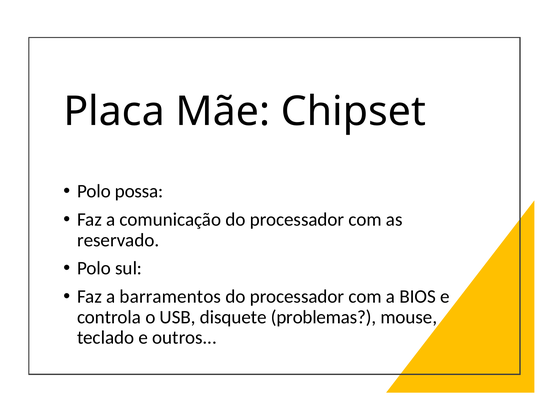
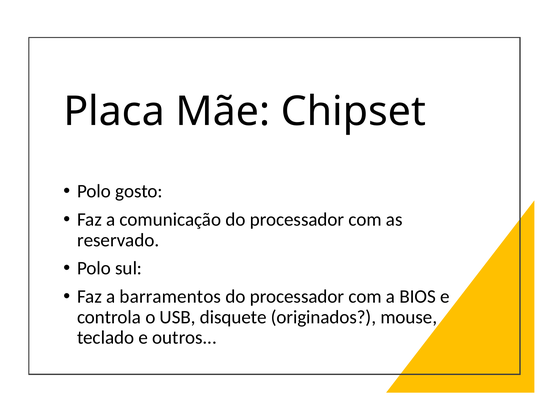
possa: possa -> gosto
problemas: problemas -> originados
